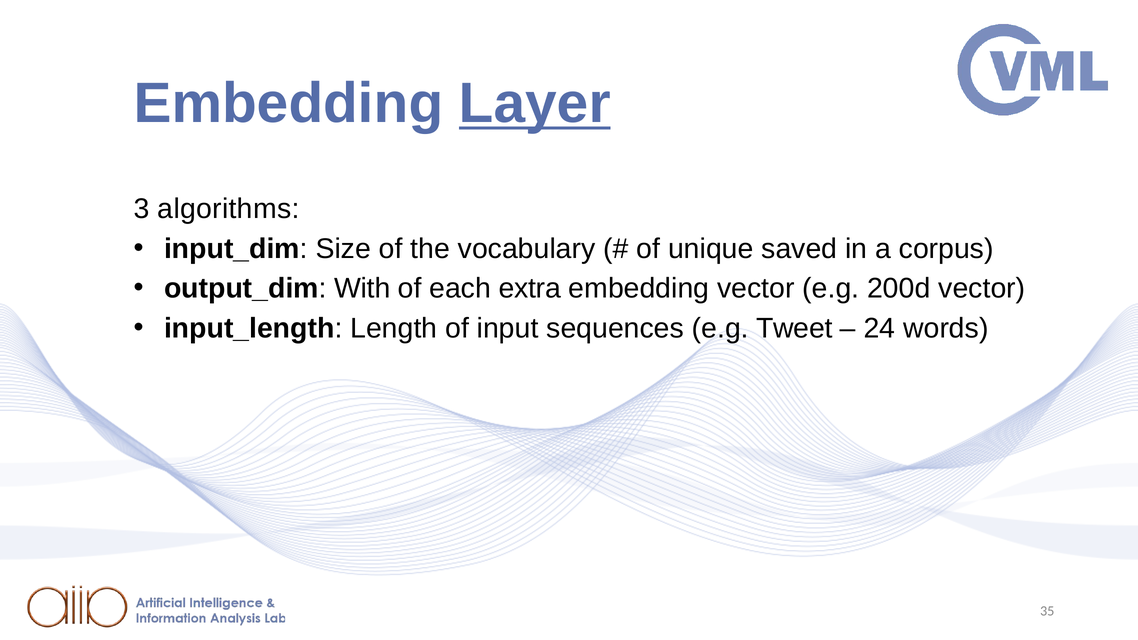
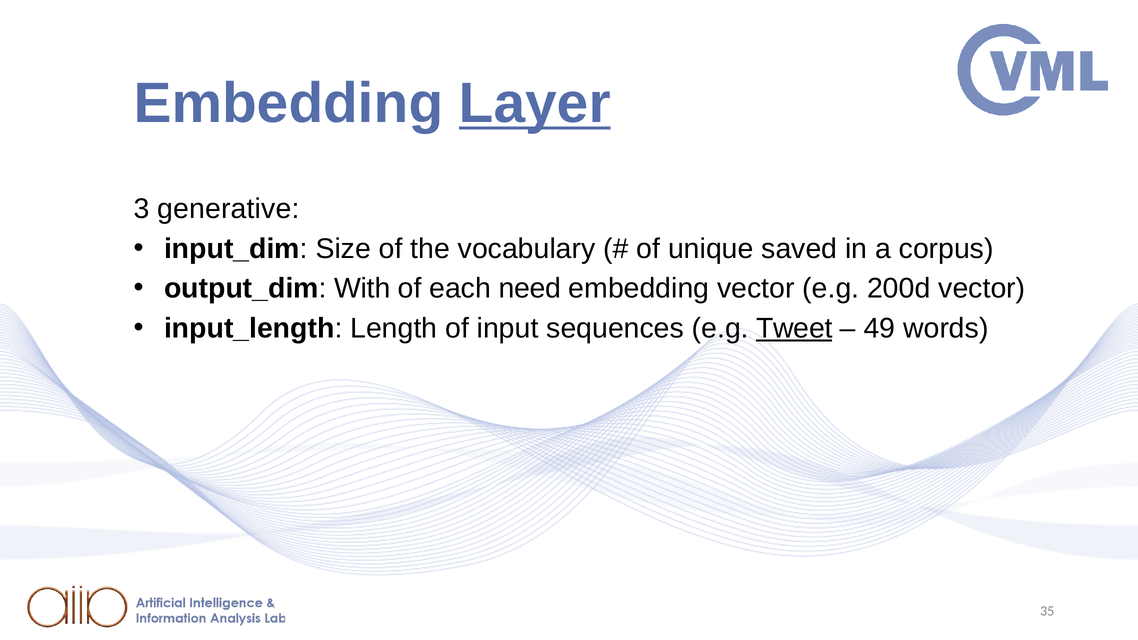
algorithms: algorithms -> generative
extra: extra -> need
Tweet underline: none -> present
24: 24 -> 49
